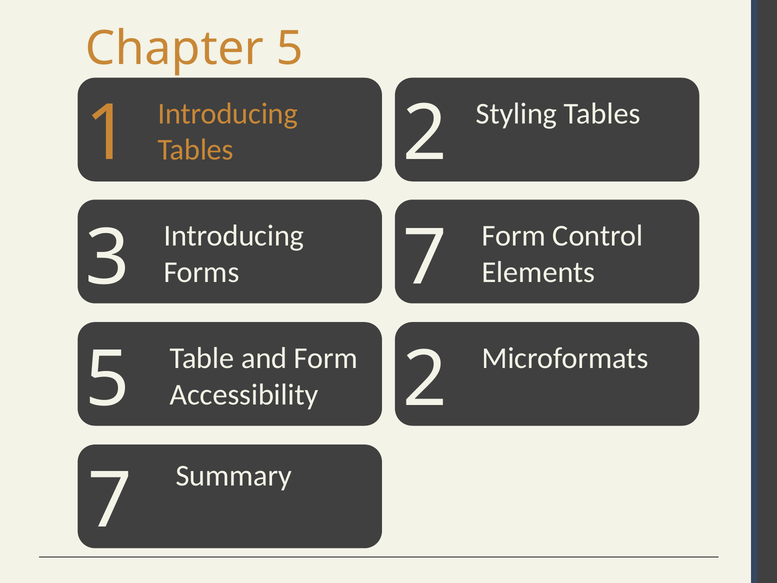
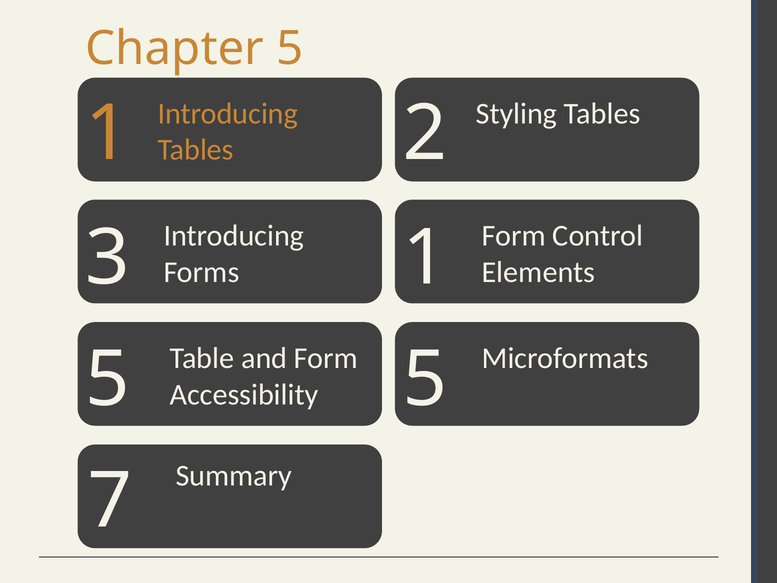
3 7: 7 -> 1
5 2: 2 -> 5
